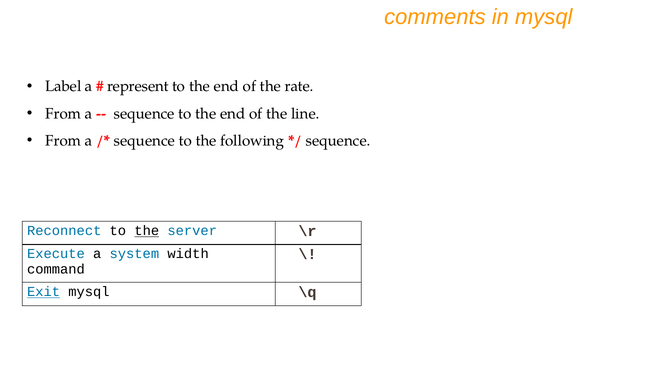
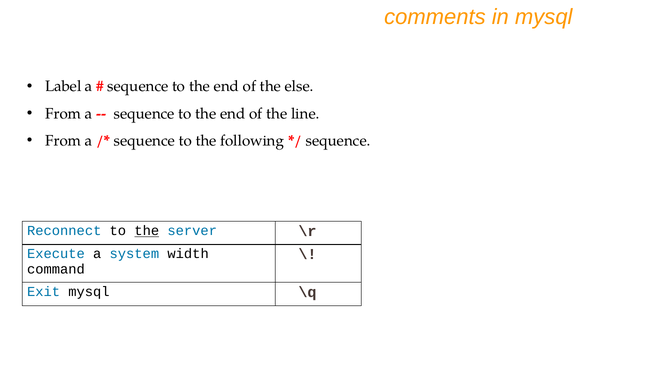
represent at (138, 86): represent -> sequence
rate: rate -> else
Exit underline: present -> none
